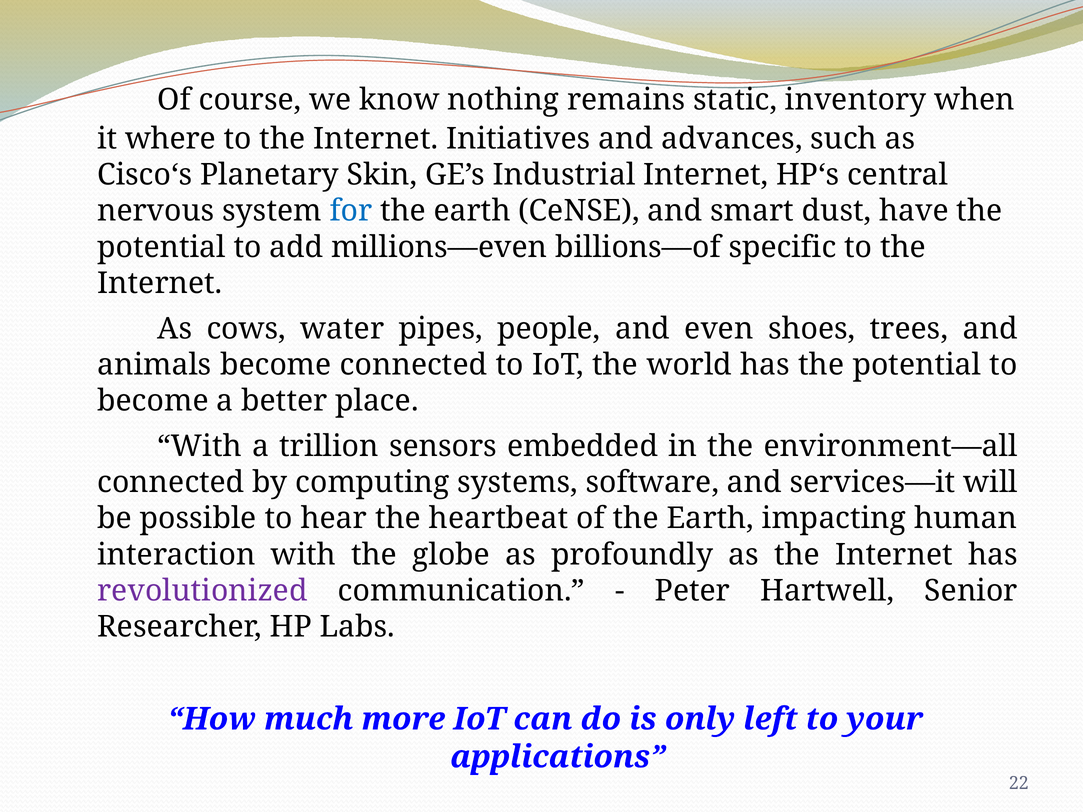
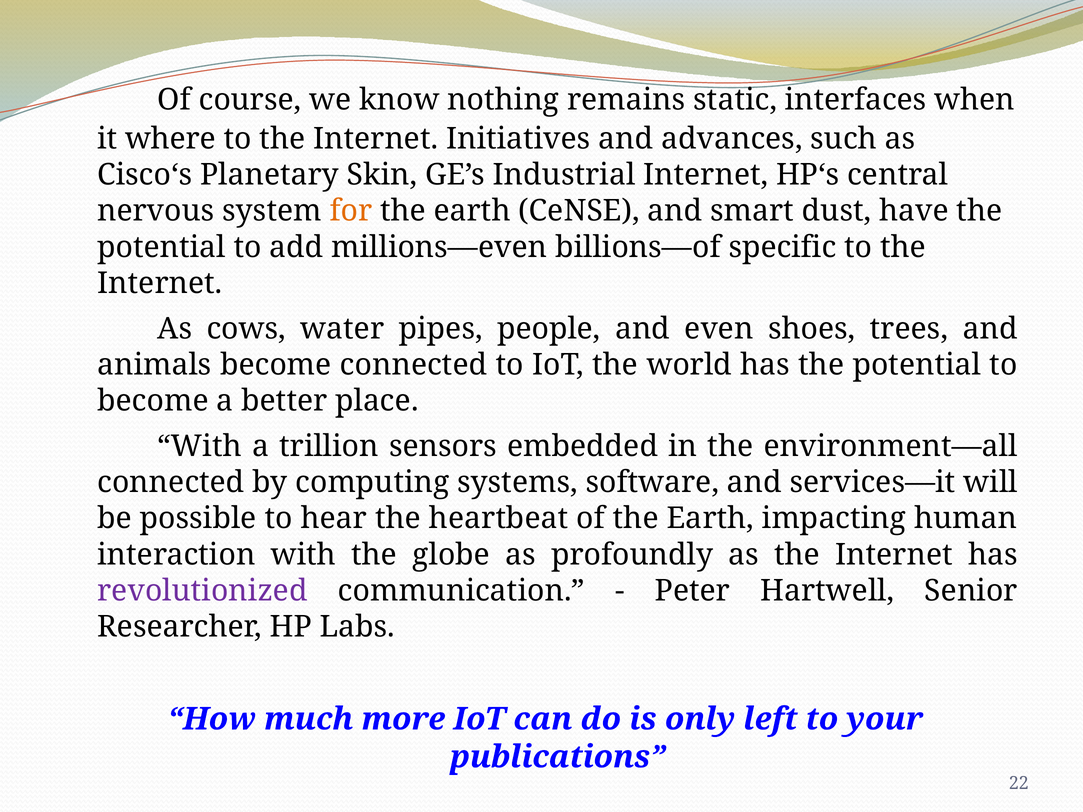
inventory: inventory -> interfaces
for colour: blue -> orange
applications: applications -> publications
